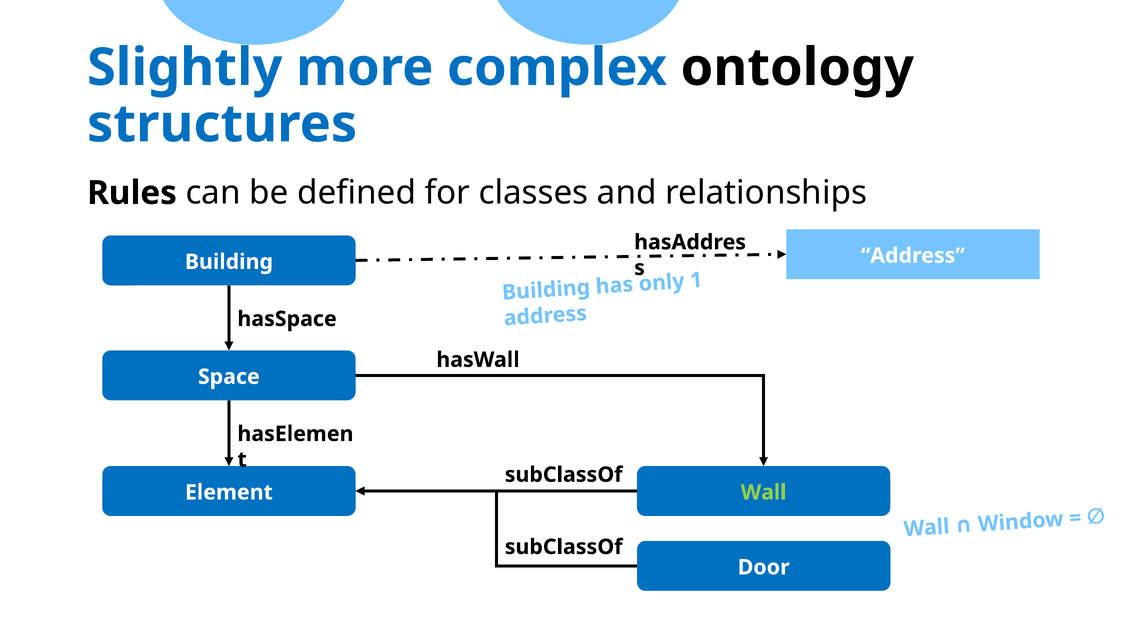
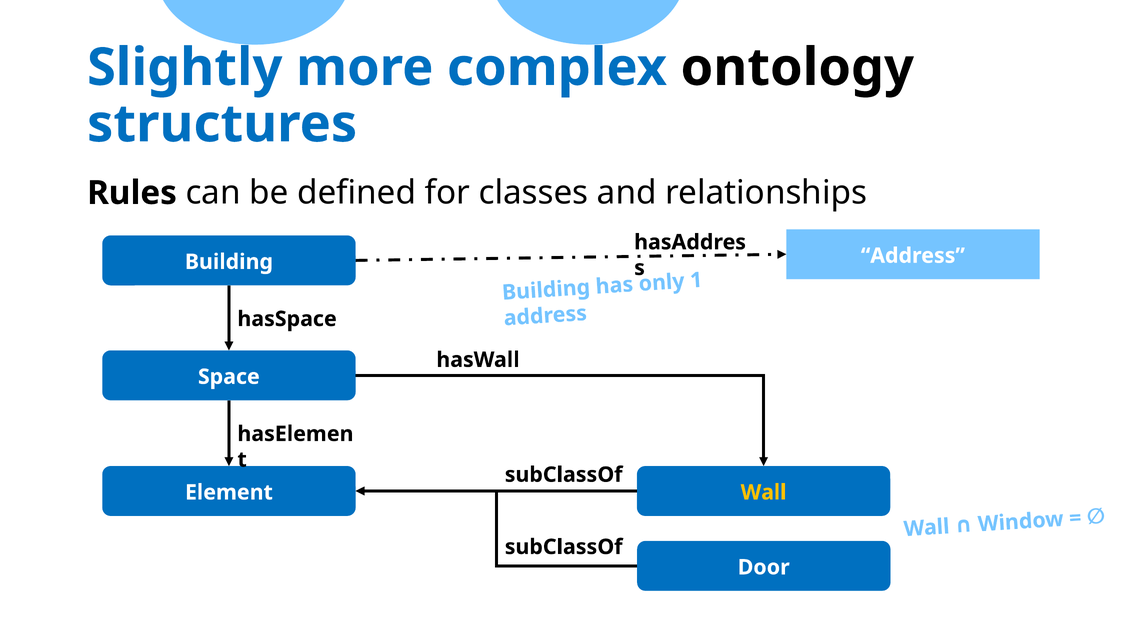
Wall at (764, 493) colour: light green -> yellow
